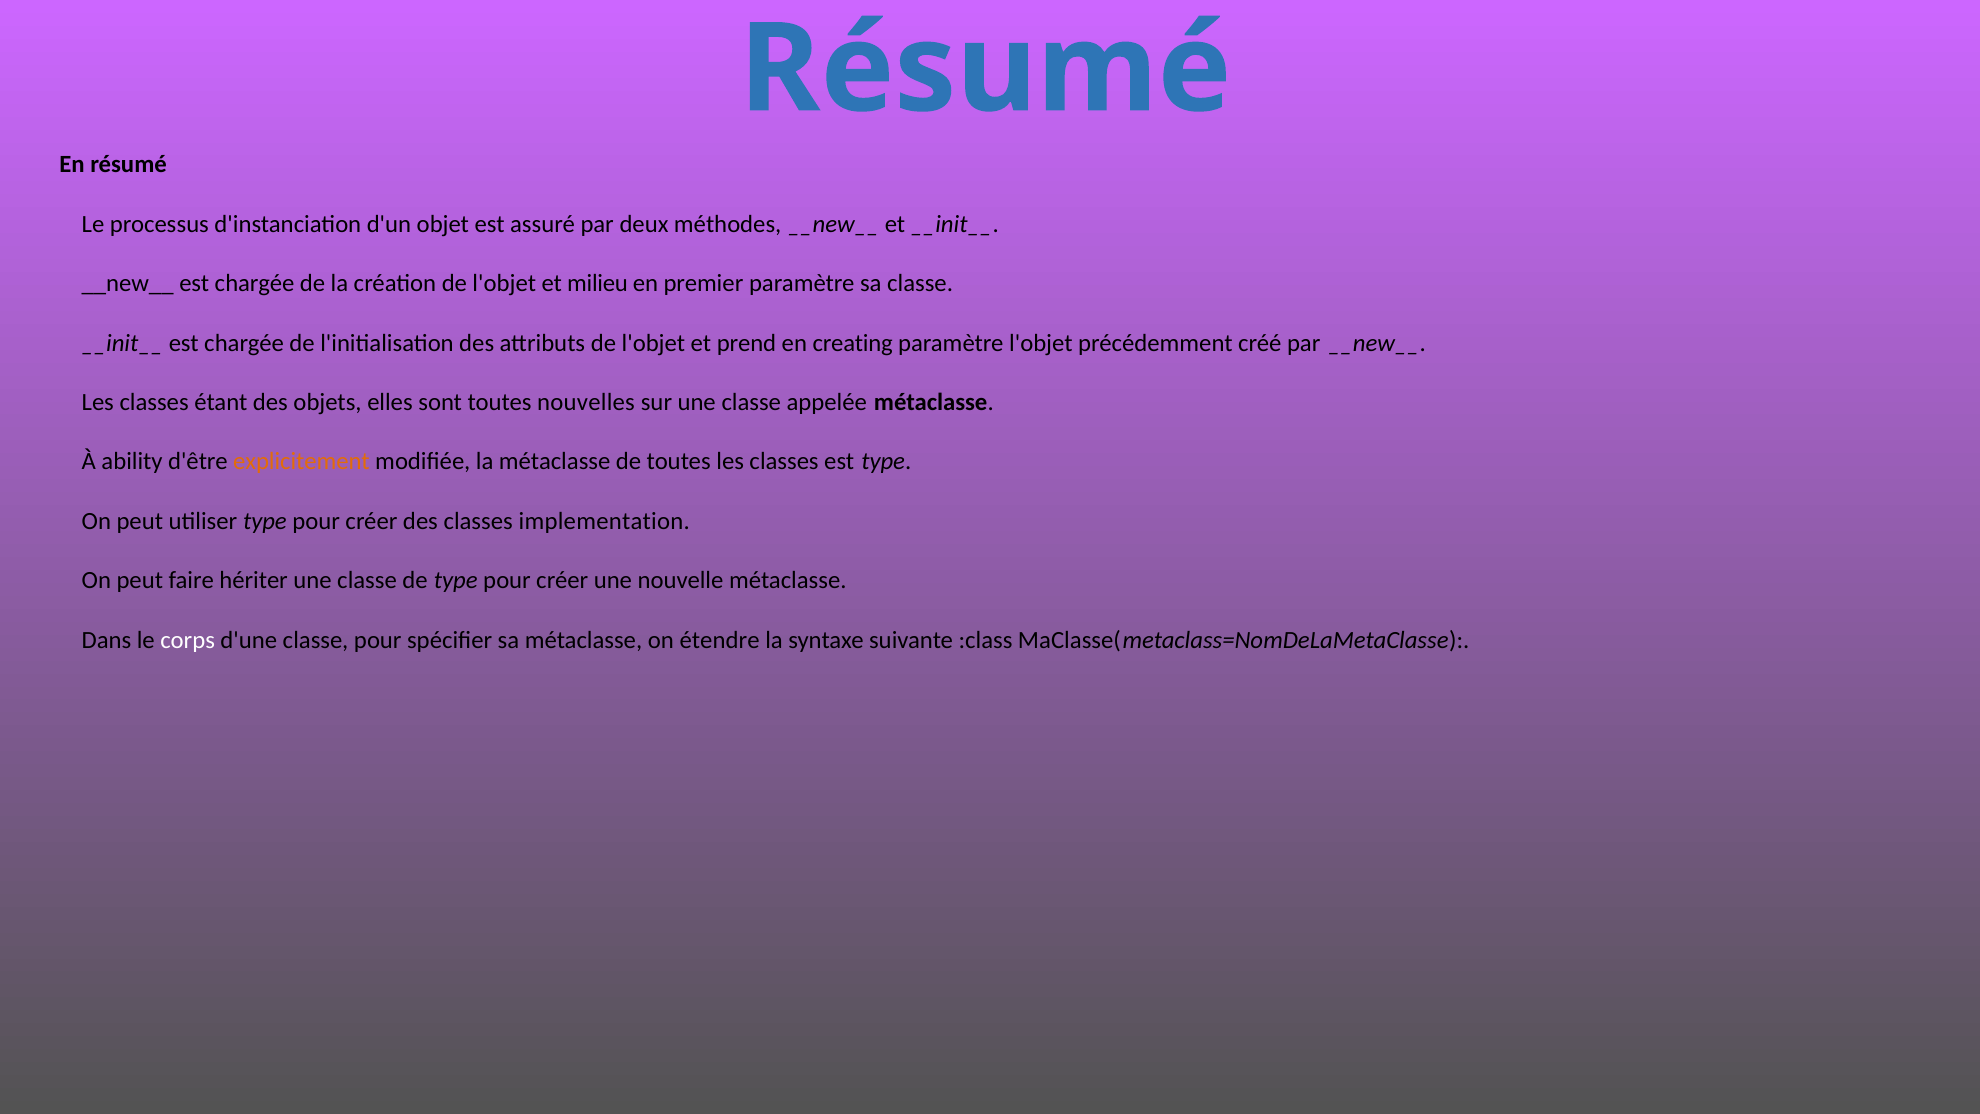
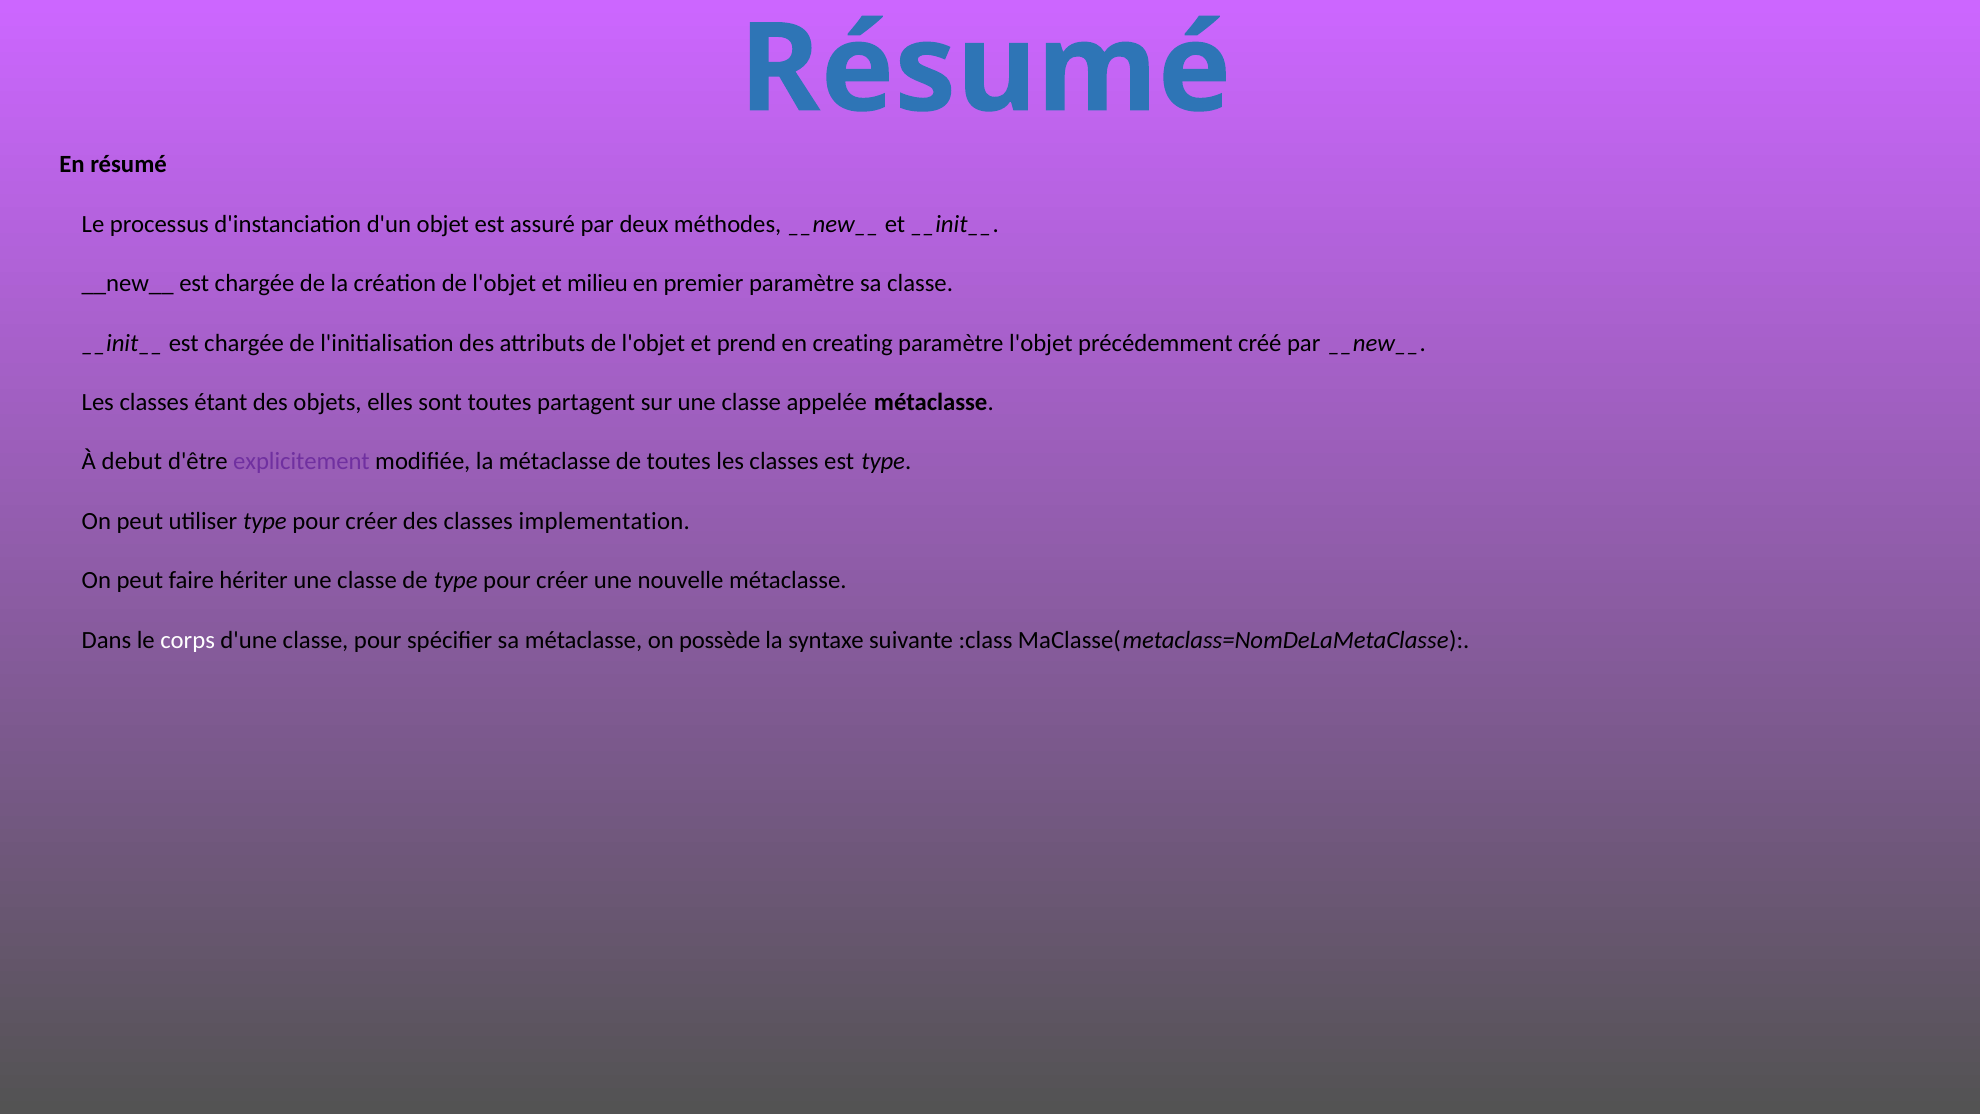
nouvelles: nouvelles -> partagent
ability: ability -> debut
explicitement colour: orange -> purple
étendre: étendre -> possède
